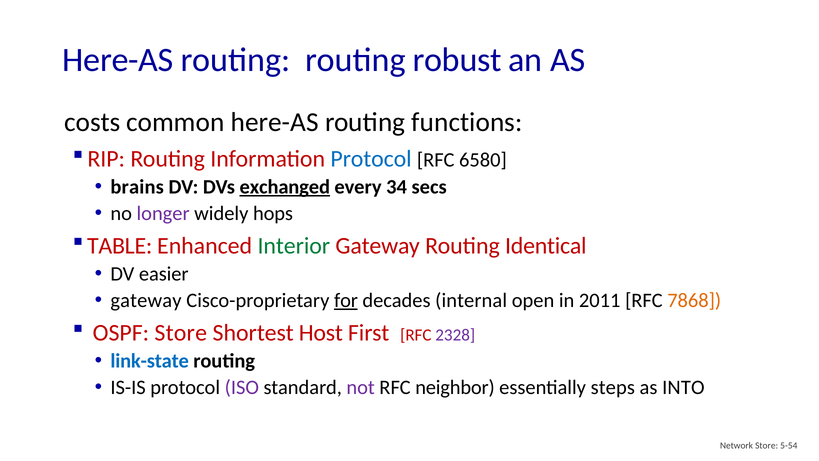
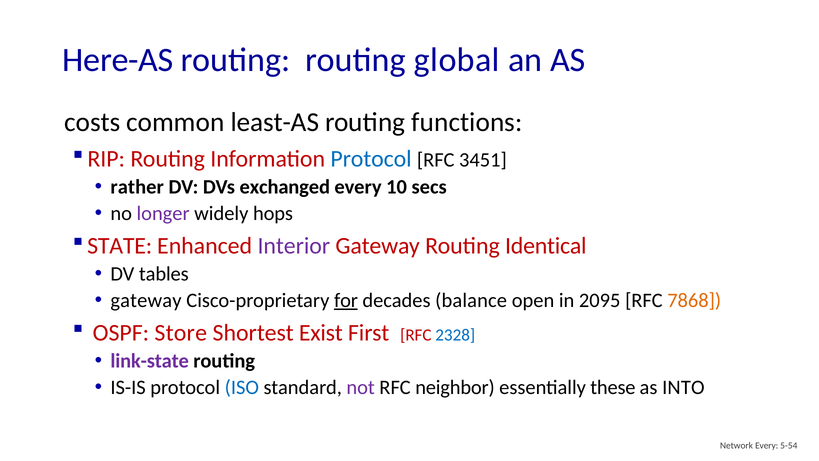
robust: robust -> global
common here-AS: here-AS -> least-AS
6580: 6580 -> 3451
brains: brains -> rather
exchanged underline: present -> none
34: 34 -> 10
TABLE: TABLE -> STATE
Interior colour: green -> purple
easier: easier -> tables
internal: internal -> balance
2011: 2011 -> 2095
Host: Host -> Exist
2328 colour: purple -> blue
link-state colour: blue -> purple
ISO colour: purple -> blue
steps: steps -> these
Network Store: Store -> Every
